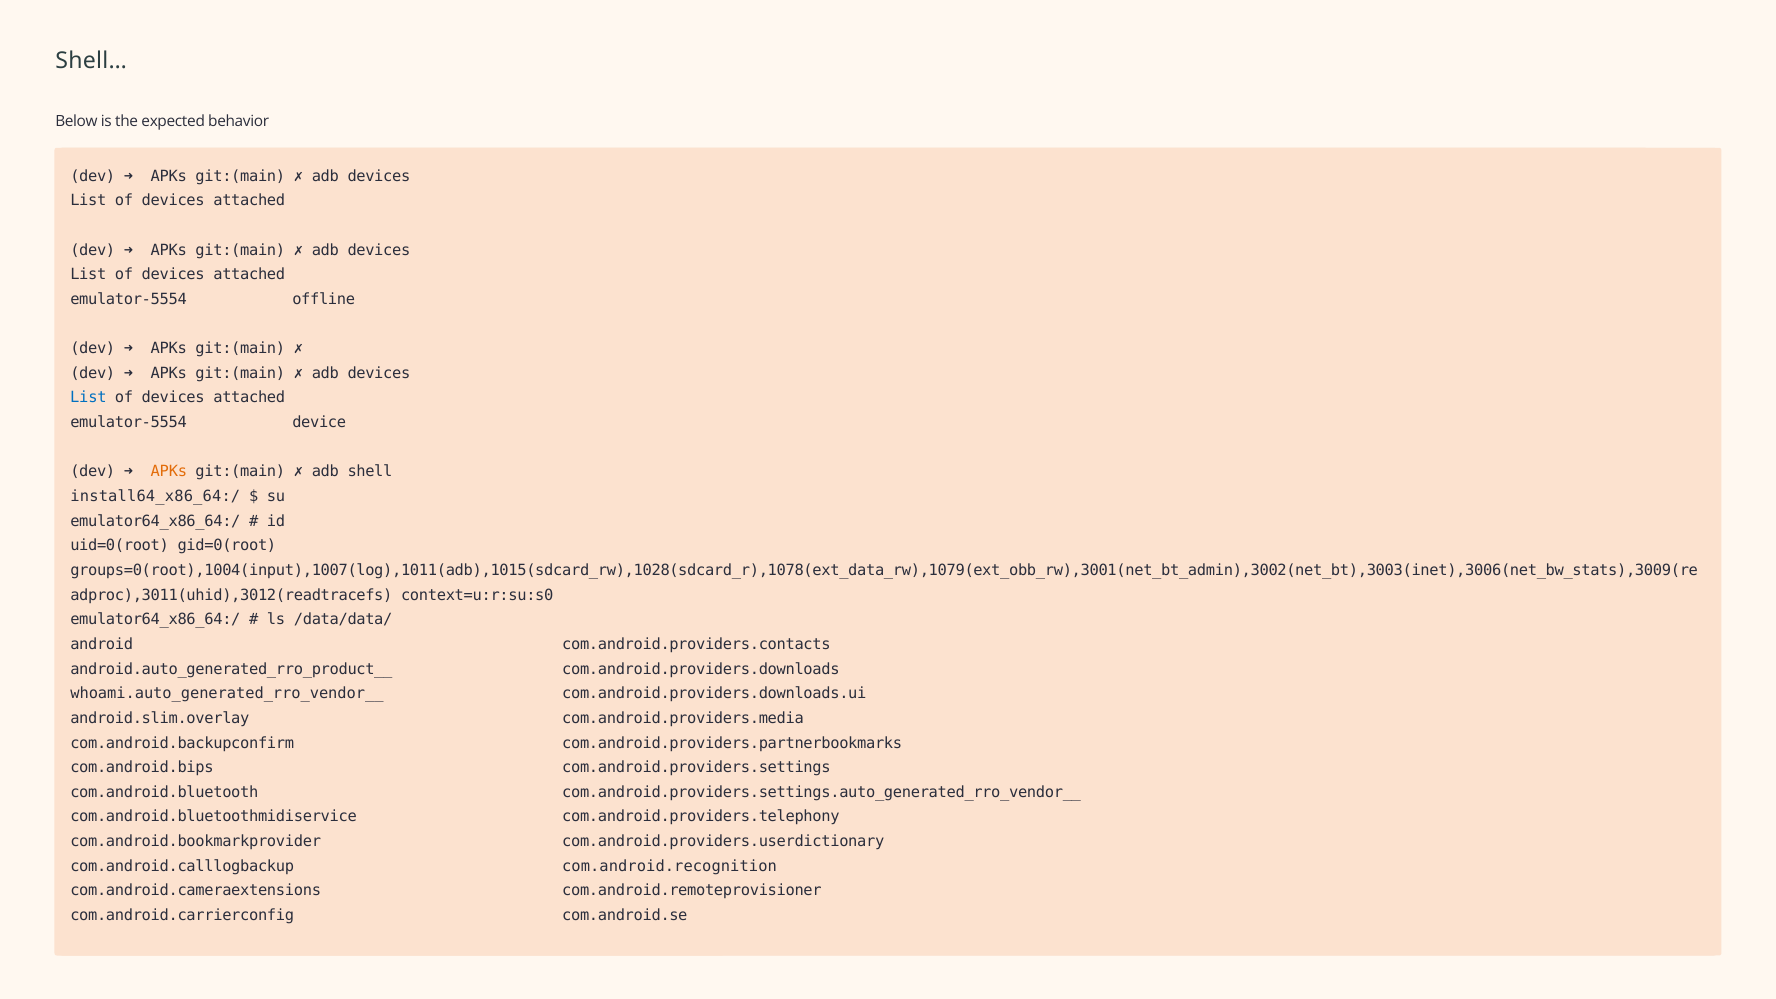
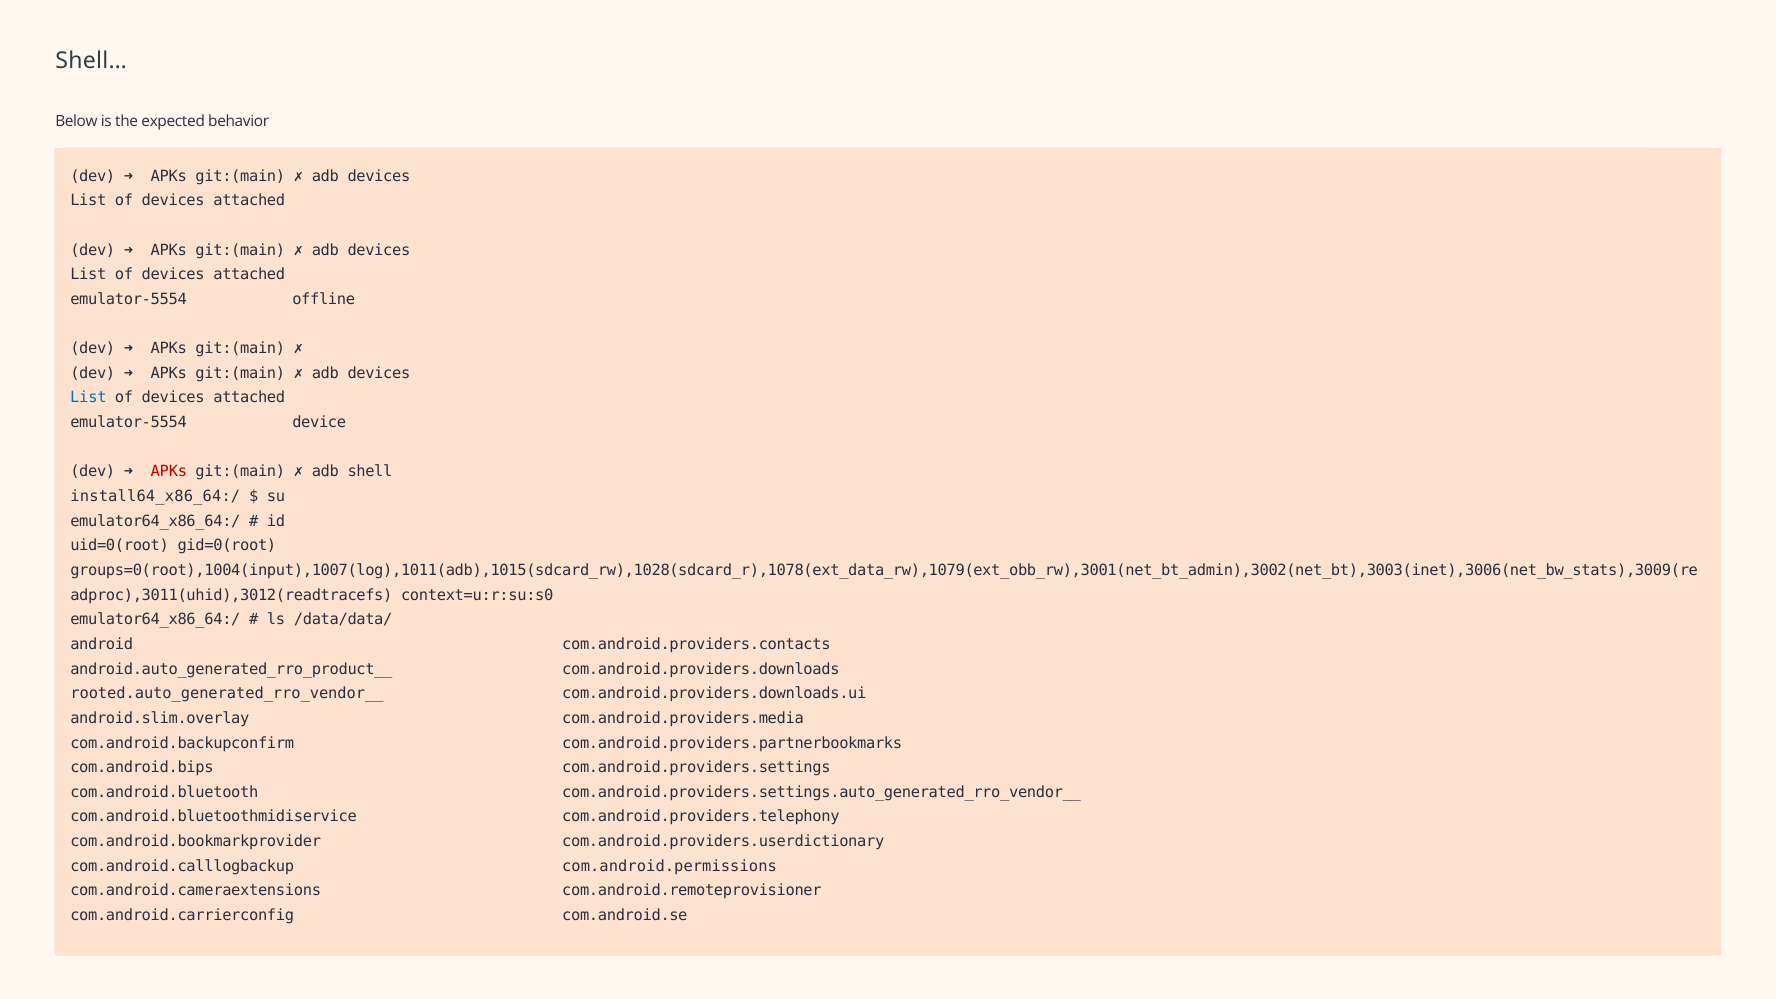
APKs at (169, 472) colour: orange -> red
whoami.auto_generated_rro_vendor__: whoami.auto_generated_rro_vendor__ -> rooted.auto_generated_rro_vendor__
com.android.recognition: com.android.recognition -> com.android.permissions
